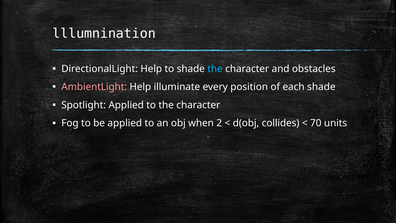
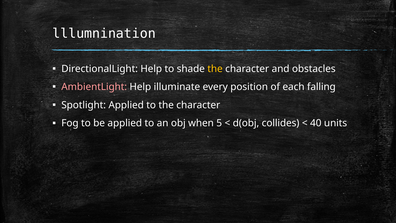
the at (215, 69) colour: light blue -> yellow
each shade: shade -> falling
2: 2 -> 5
70: 70 -> 40
